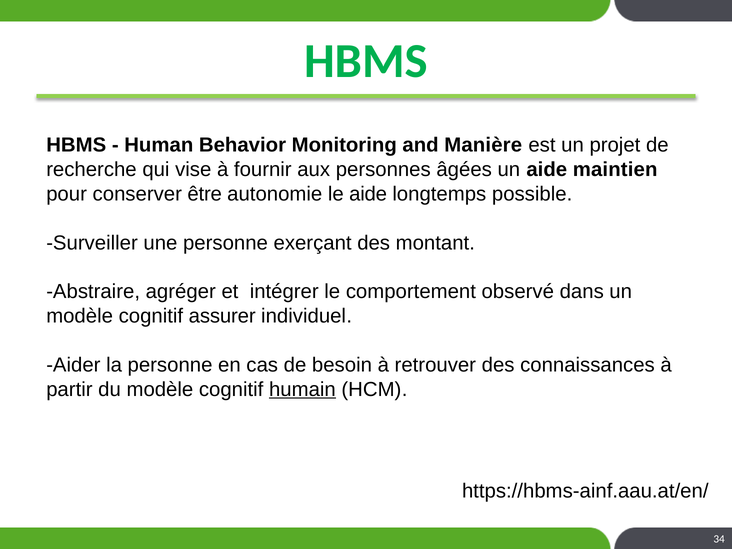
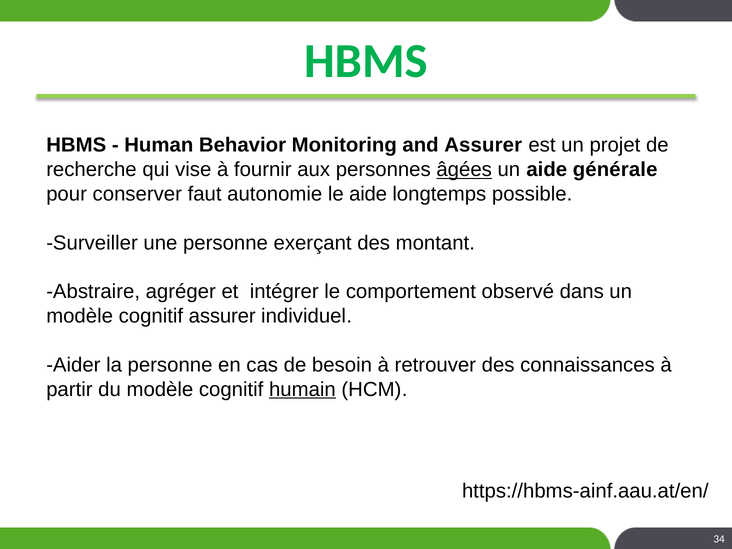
and Manière: Manière -> Assurer
âgées underline: none -> present
maintien: maintien -> générale
être: être -> faut
